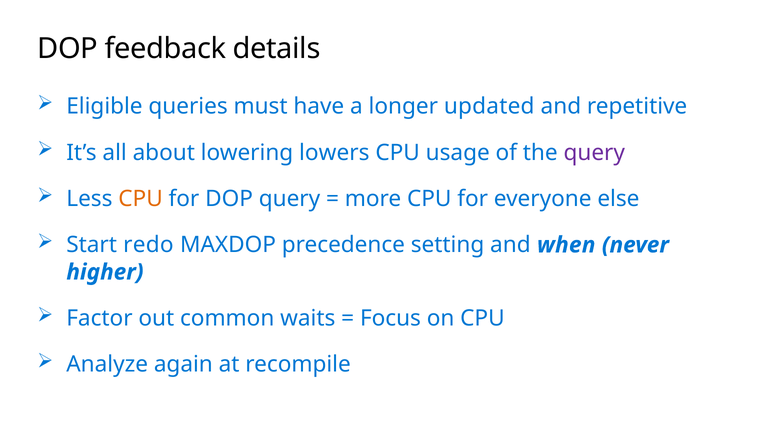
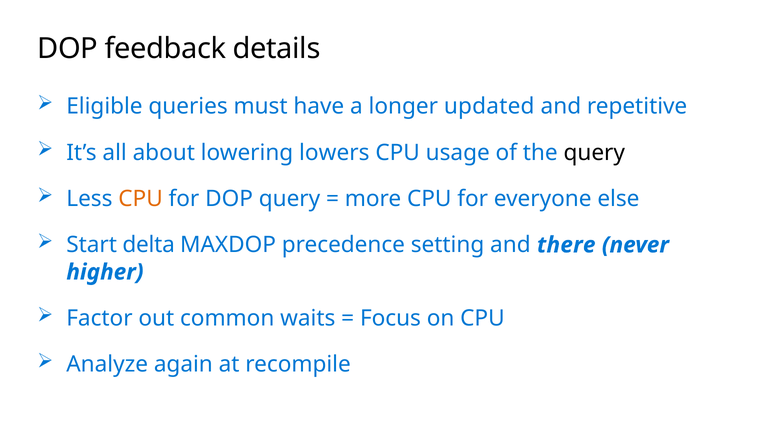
query at (594, 153) colour: purple -> black
redo: redo -> delta
when: when -> there
